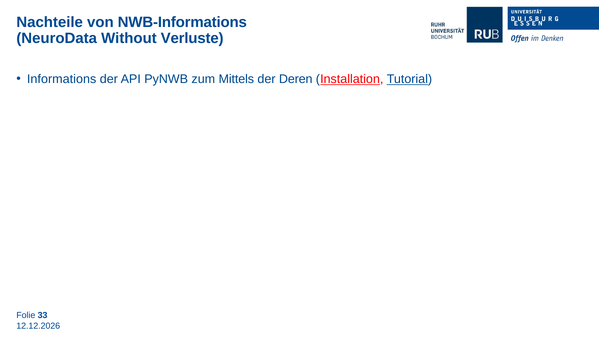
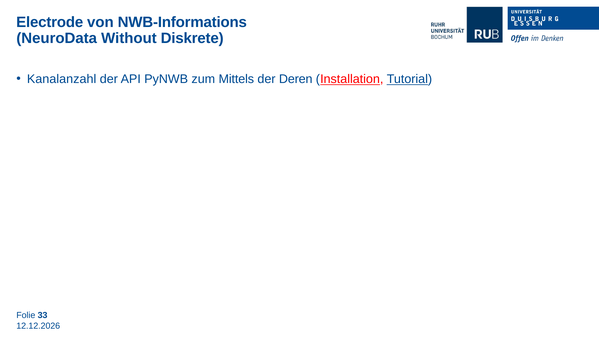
Nachteile: Nachteile -> Electrode
Verluste: Verluste -> Diskrete
Informations: Informations -> Kanalanzahl
